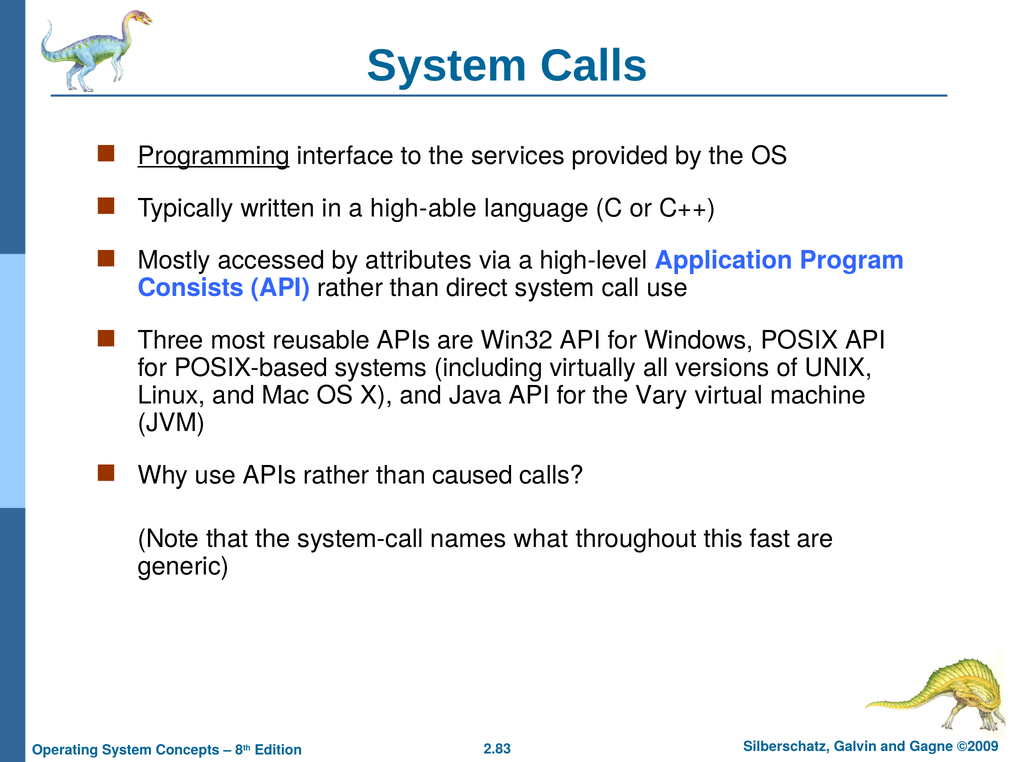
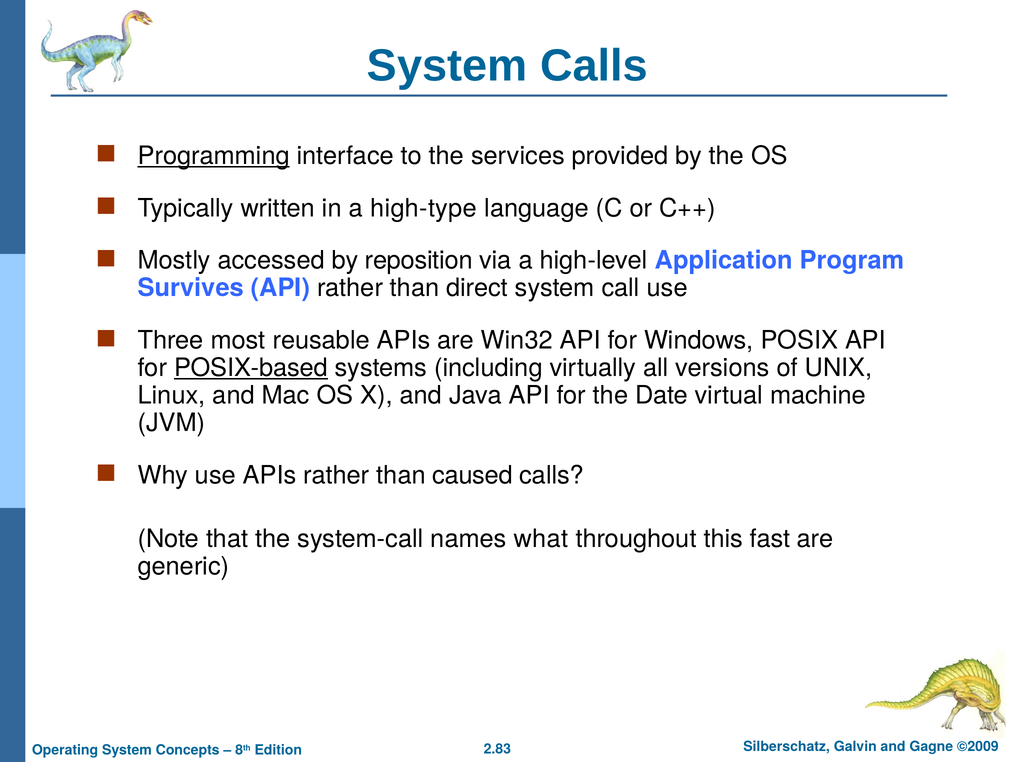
high-able: high-able -> high-type
attributes: attributes -> reposition
Consists: Consists -> Survives
POSIX-based underline: none -> present
Vary: Vary -> Date
